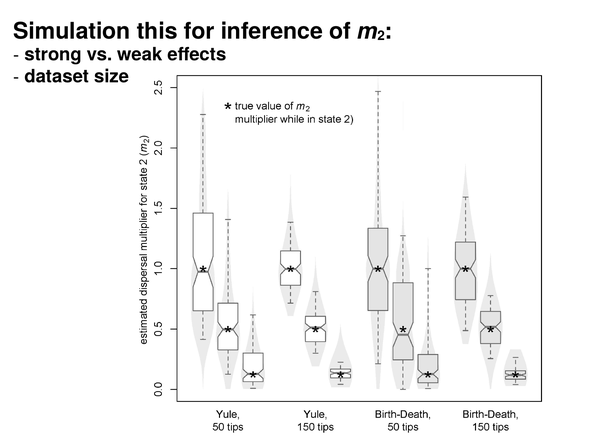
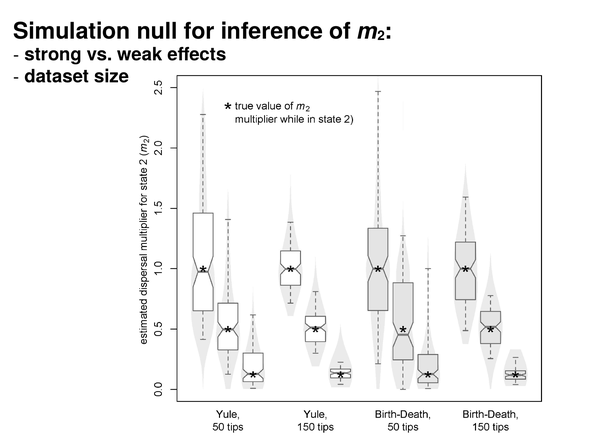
this: this -> null
